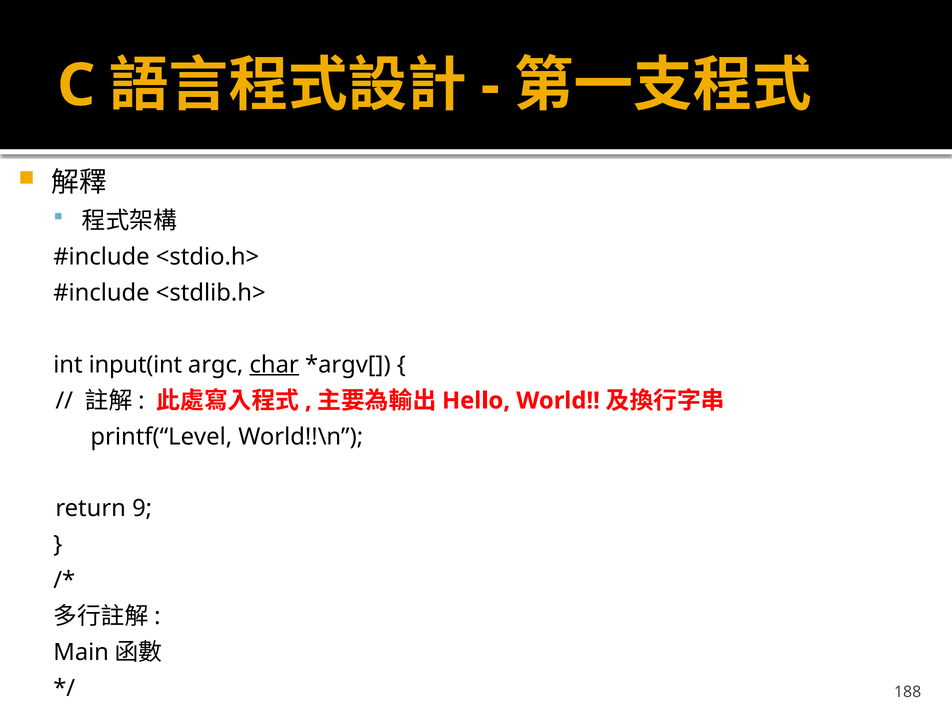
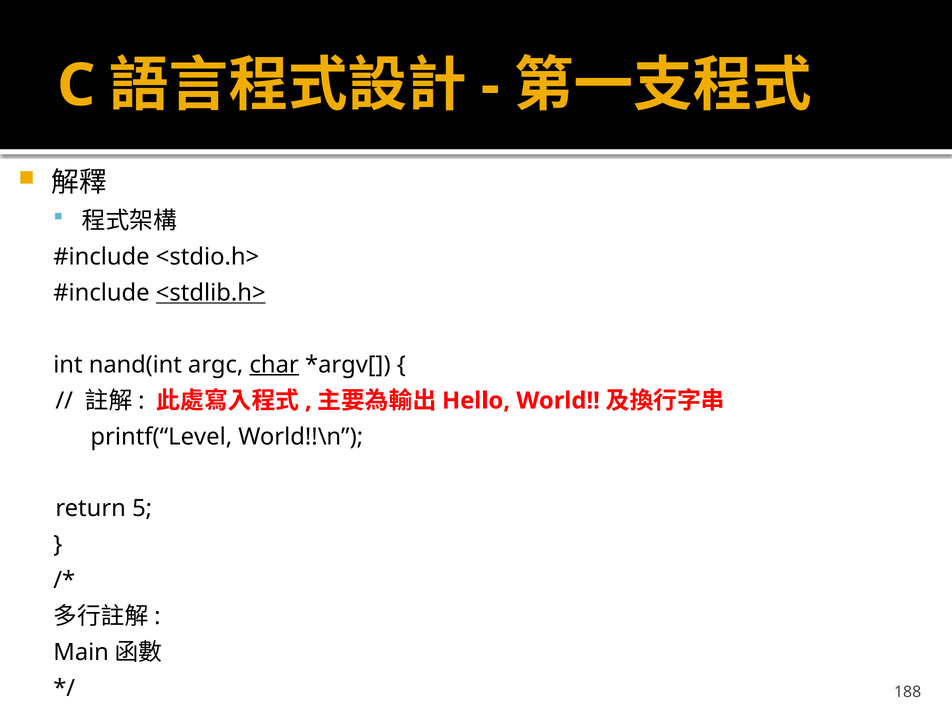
<stdlib.h> underline: none -> present
input(int: input(int -> nand(int
9: 9 -> 5
